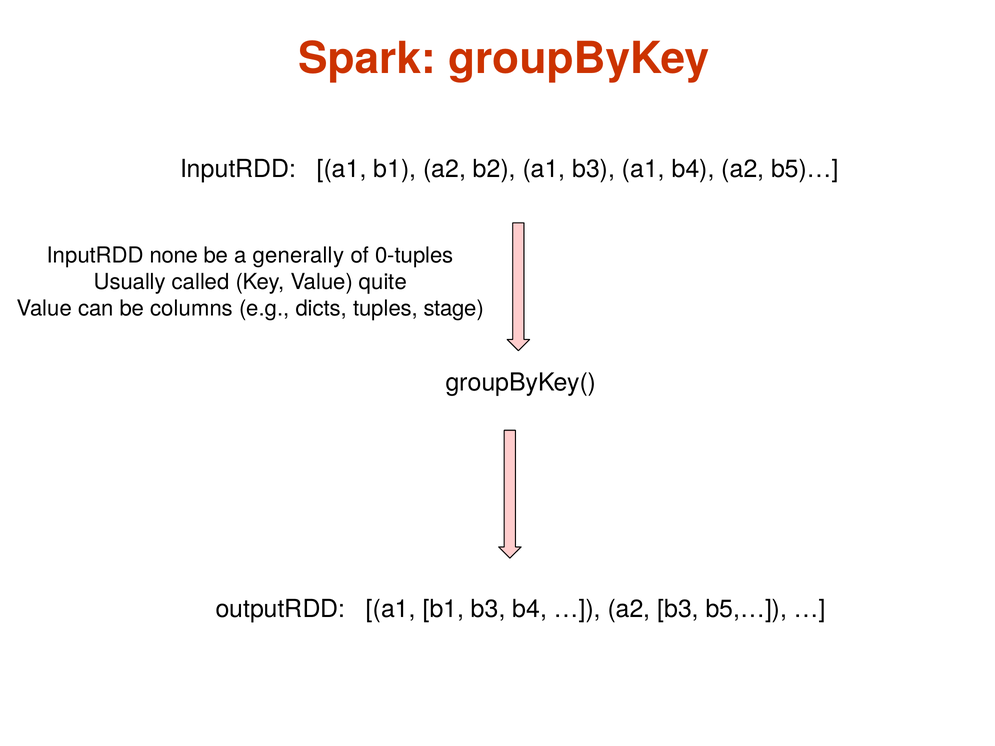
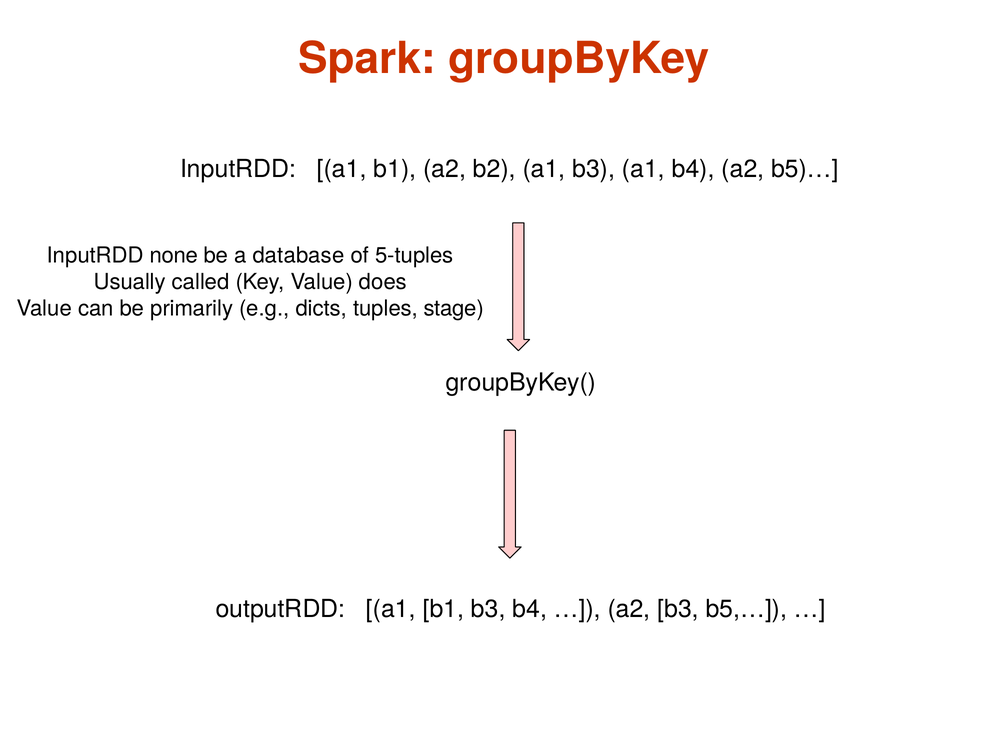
generally: generally -> database
0-tuples: 0-tuples -> 5-tuples
quite: quite -> does
columns: columns -> primarily
